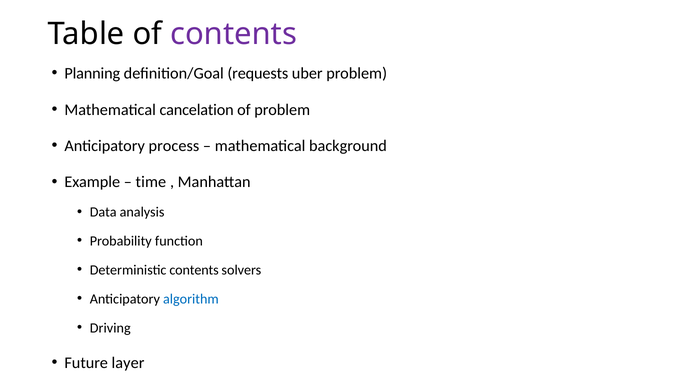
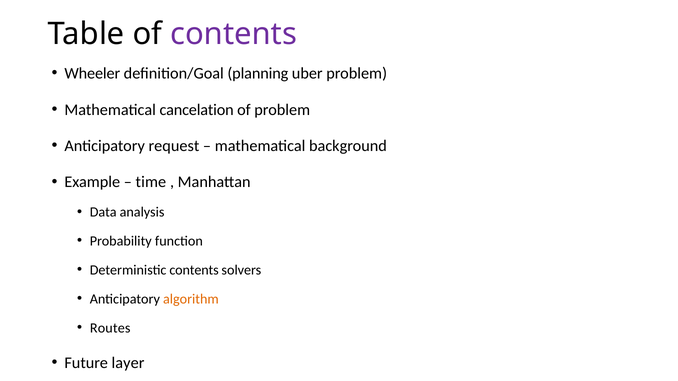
Planning: Planning -> Wheeler
requests: requests -> planning
process: process -> request
algorithm colour: blue -> orange
Driving: Driving -> Routes
